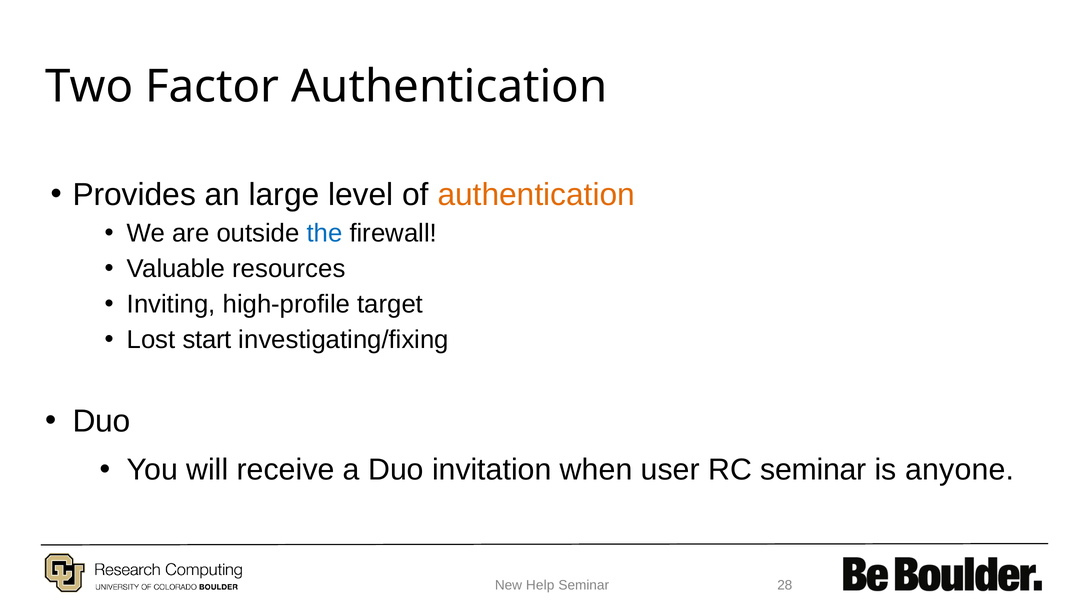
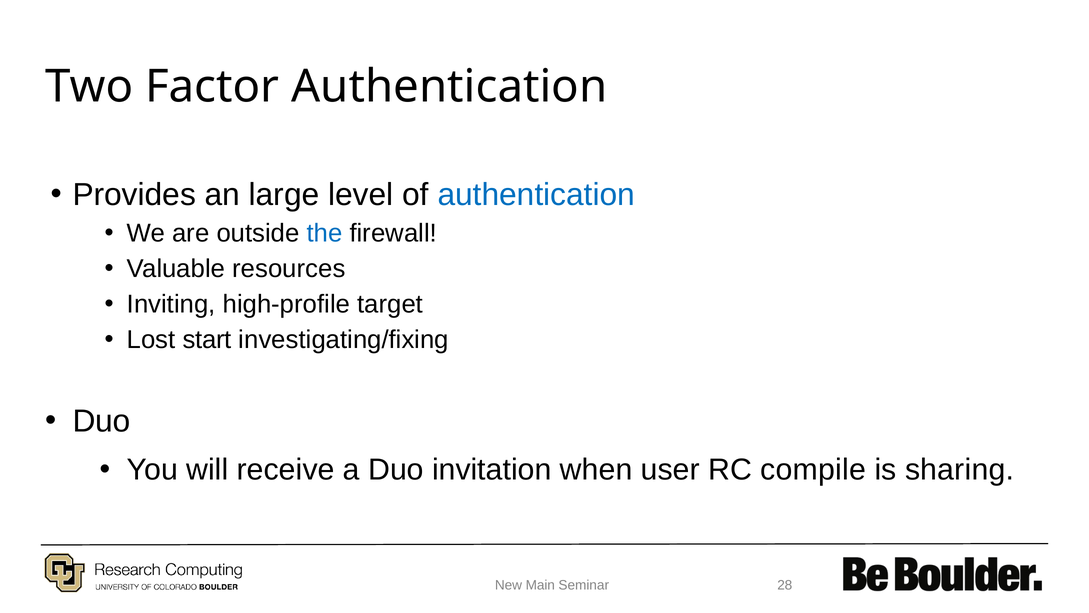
authentication at (536, 195) colour: orange -> blue
RC seminar: seminar -> compile
anyone: anyone -> sharing
Help: Help -> Main
